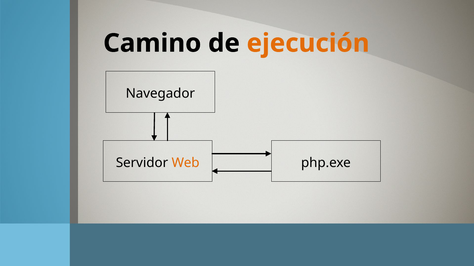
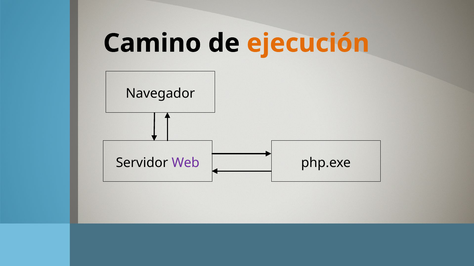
Web colour: orange -> purple
